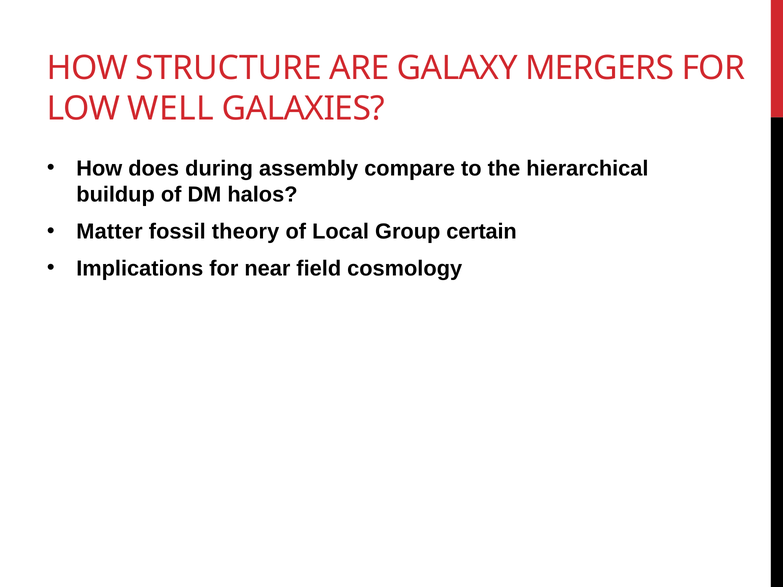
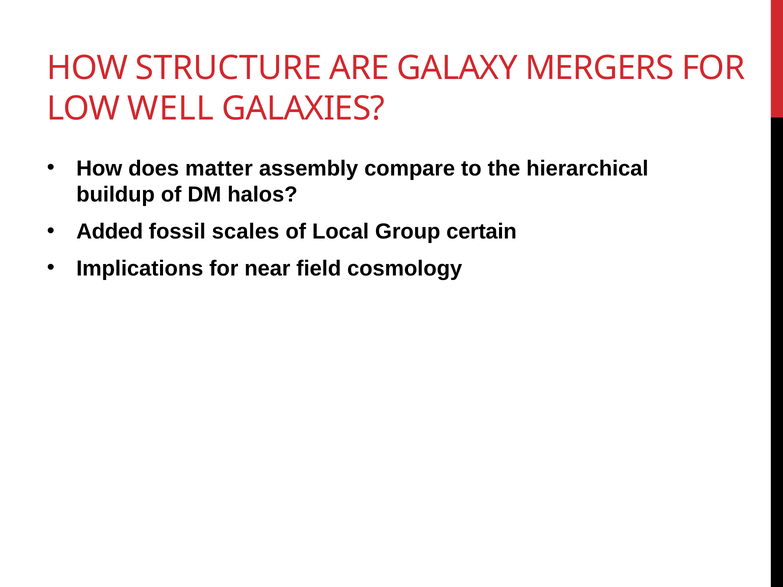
during: during -> matter
Matter: Matter -> Added
theory: theory -> scales
